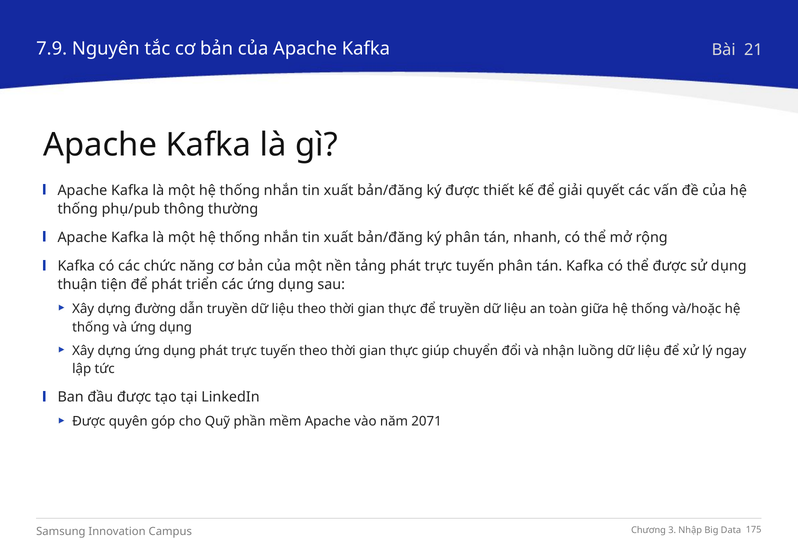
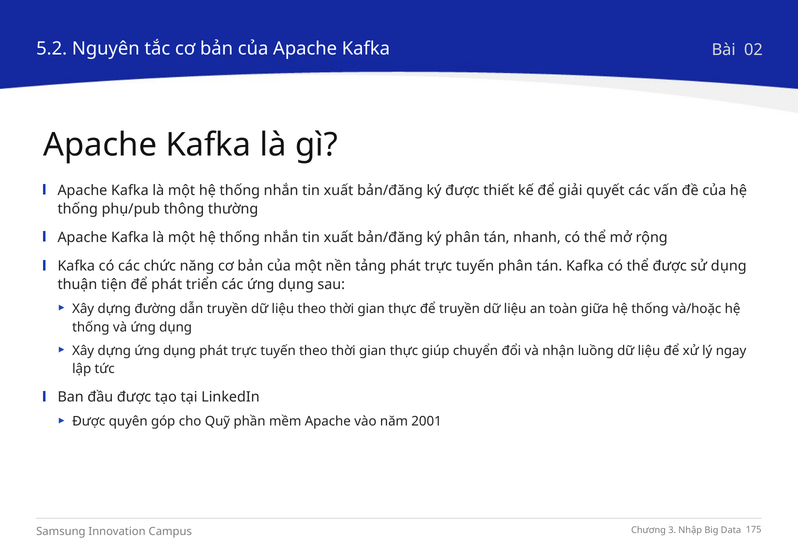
7.9: 7.9 -> 5.2
21: 21 -> 02
2071: 2071 -> 2001
